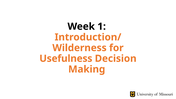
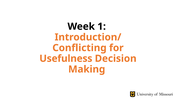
Wilderness: Wilderness -> Conflicting
